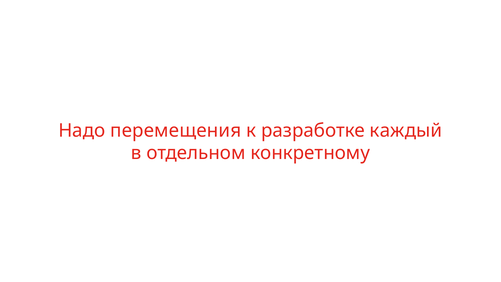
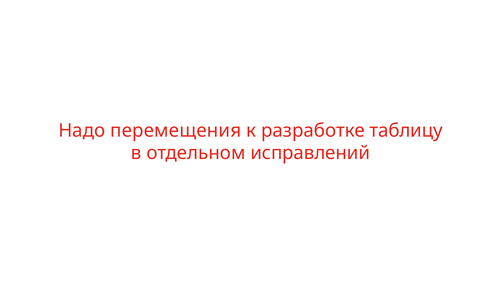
каждый: каждый -> таблицу
конкретному: конкретному -> исправлений
